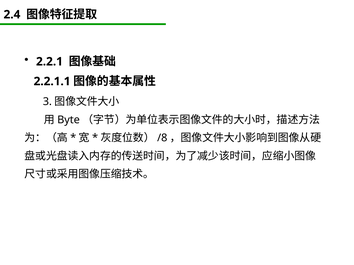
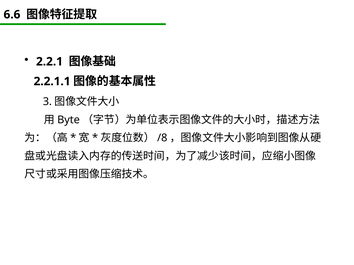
2.4: 2.4 -> 6.6
